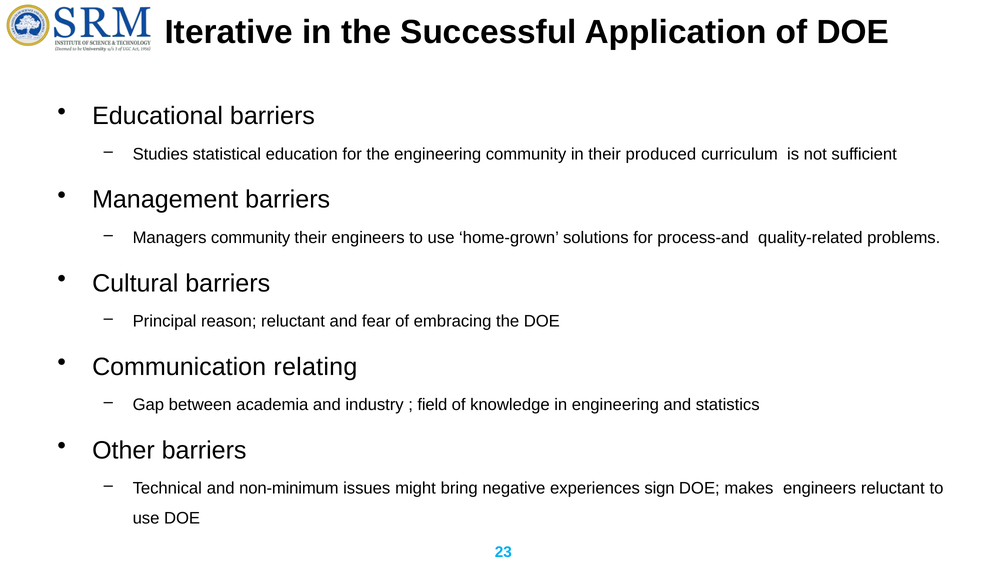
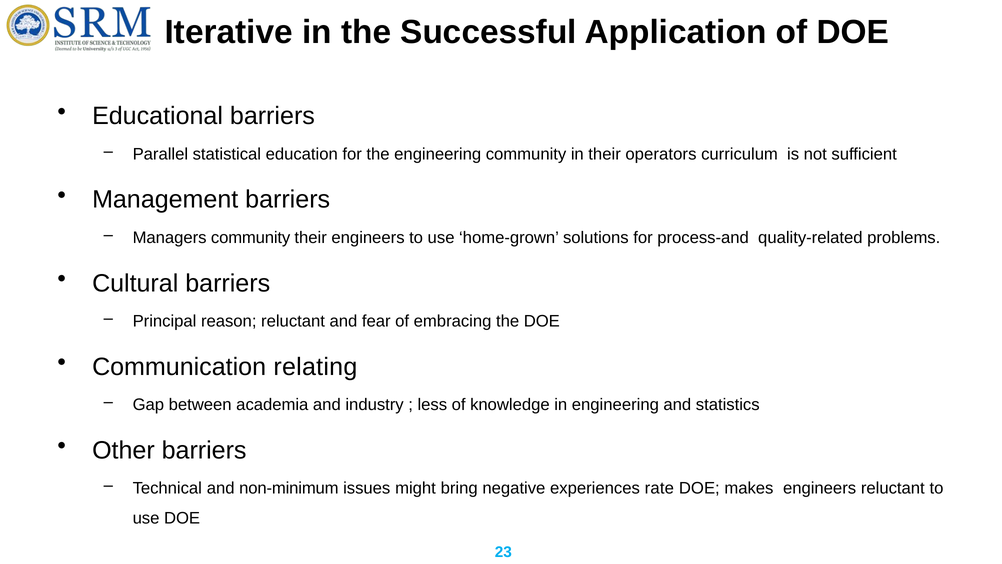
Studies: Studies -> Parallel
produced: produced -> operators
field: field -> less
sign: sign -> rate
